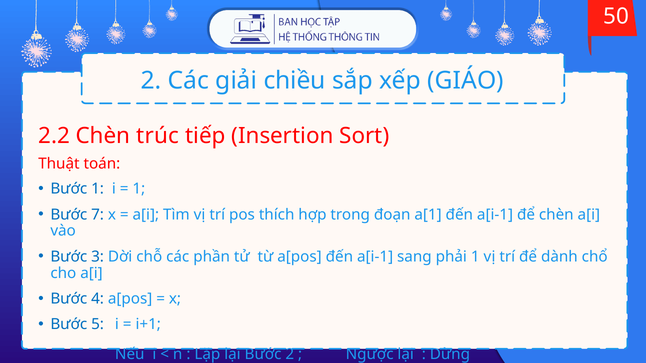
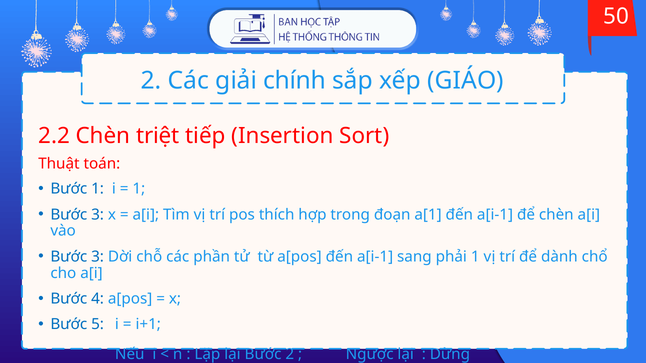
chiều: chiều -> chính
trúc: trúc -> triệt
7 at (98, 215): 7 -> 3
